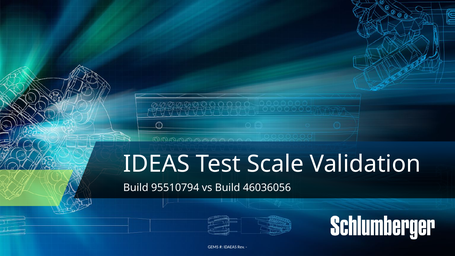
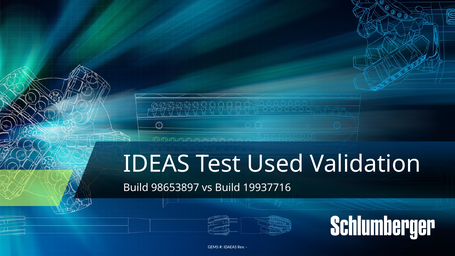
Scale: Scale -> Used
95510794: 95510794 -> 98653897
46036056: 46036056 -> 19937716
